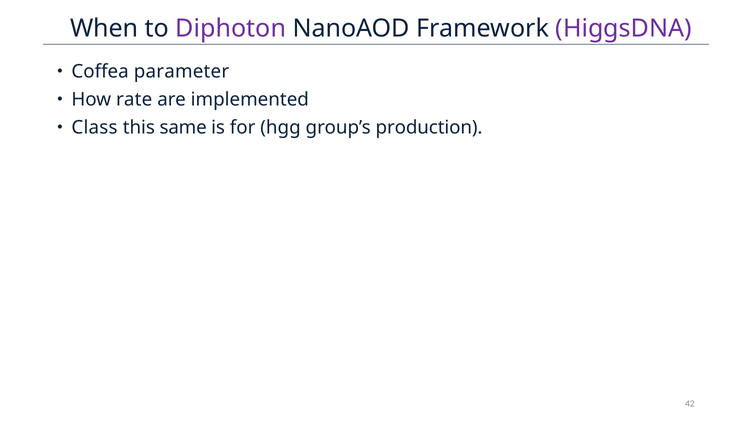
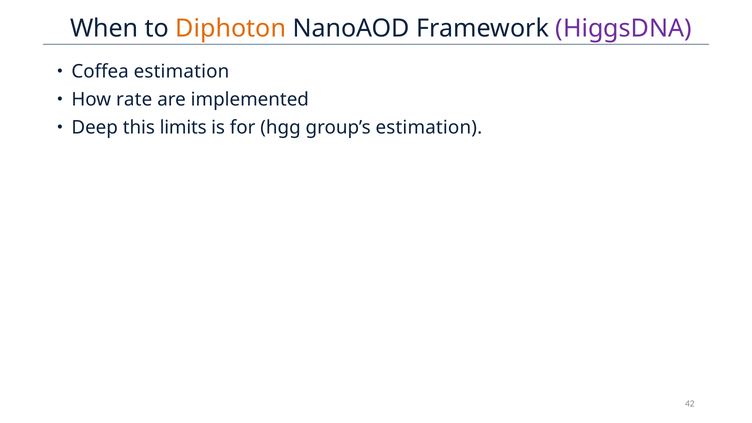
Diphoton colour: purple -> orange
Coffea parameter: parameter -> estimation
Class: Class -> Deep
same: same -> limits
group’s production: production -> estimation
